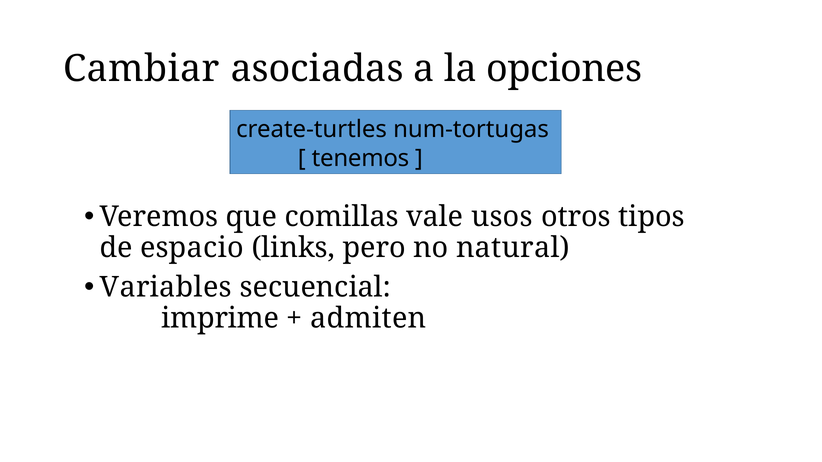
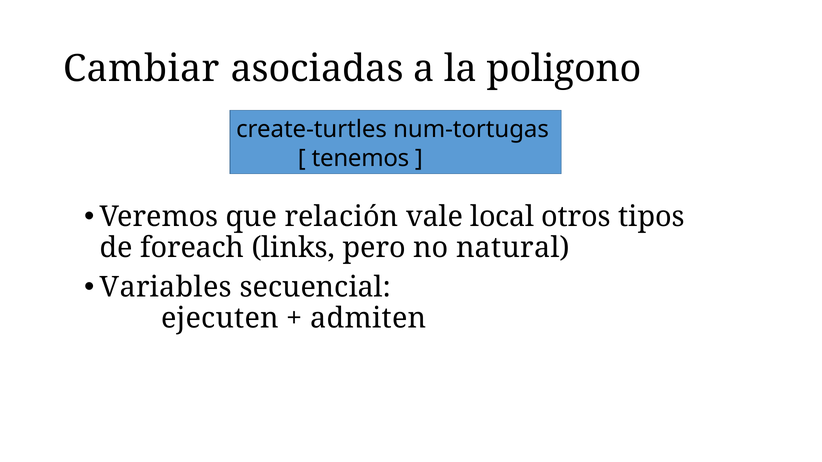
opciones: opciones -> poligono
comillas: comillas -> relación
usos: usos -> local
espacio: espacio -> foreach
imprime: imprime -> ejecuten
